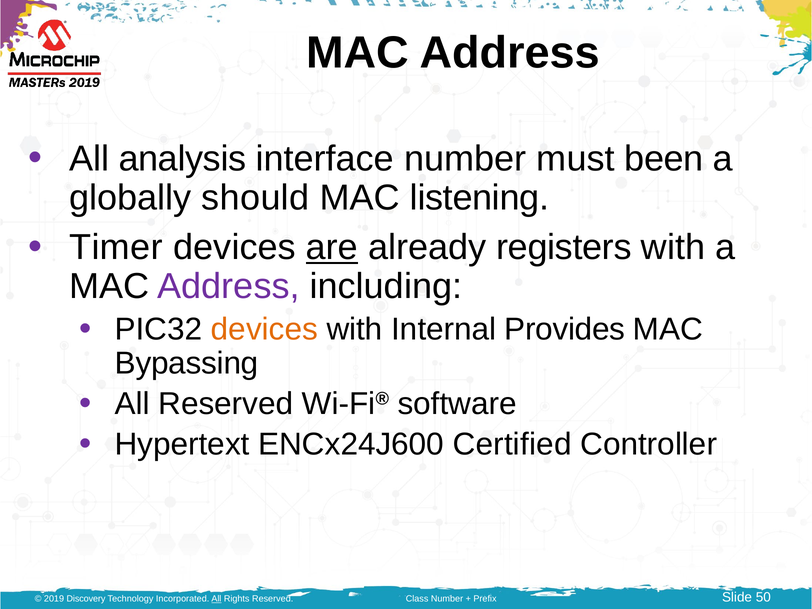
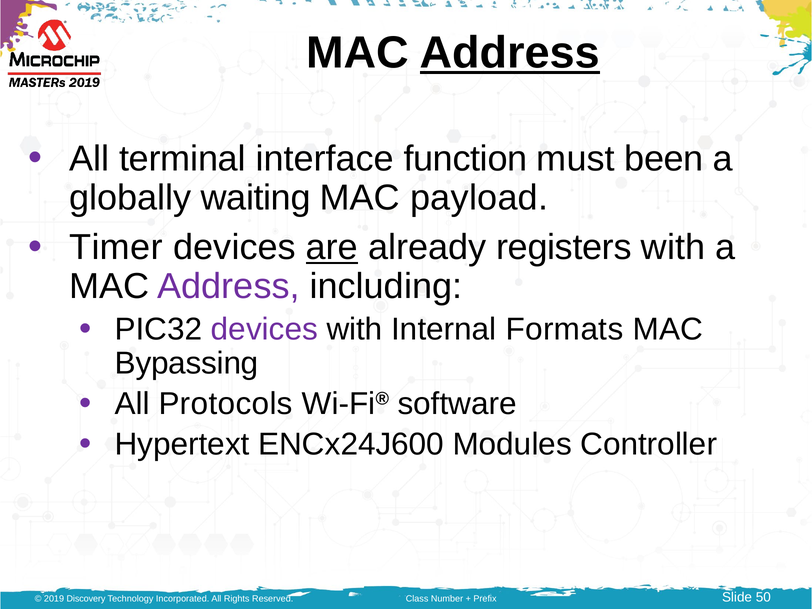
Address at (510, 53) underline: none -> present
analysis: analysis -> terminal
interface number: number -> function
should: should -> waiting
listening: listening -> payload
devices at (264, 329) colour: orange -> purple
Provides: Provides -> Formats
All Reserved: Reserved -> Protocols
Certified: Certified -> Modules
All at (216, 599) underline: present -> none
